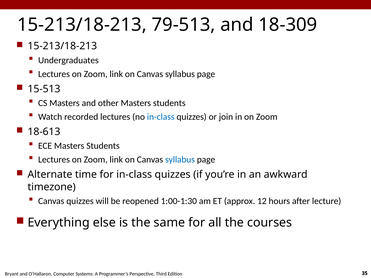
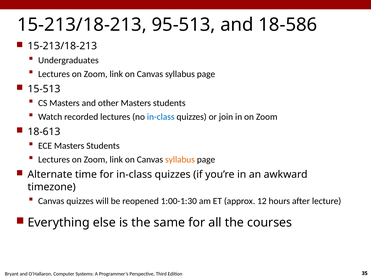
79-513: 79-513 -> 95-513
18-309: 18-309 -> 18-586
syllabus at (180, 160) colour: blue -> orange
